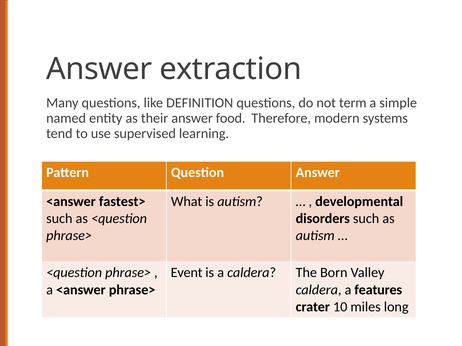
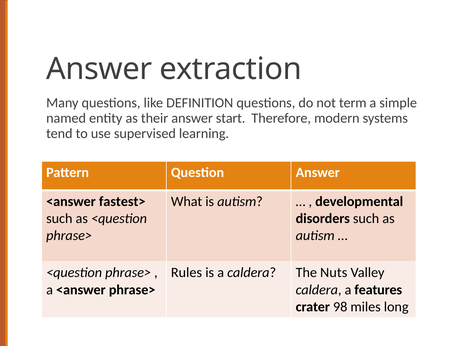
food: food -> start
Event: Event -> Rules
Born: Born -> Nuts
10: 10 -> 98
